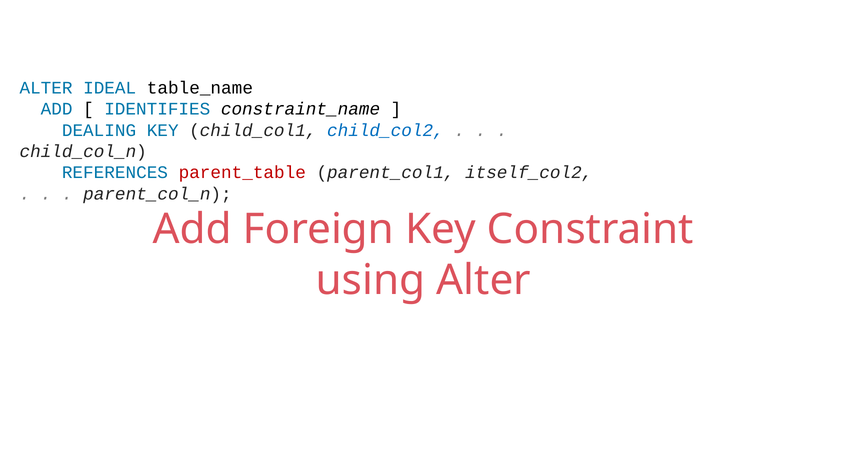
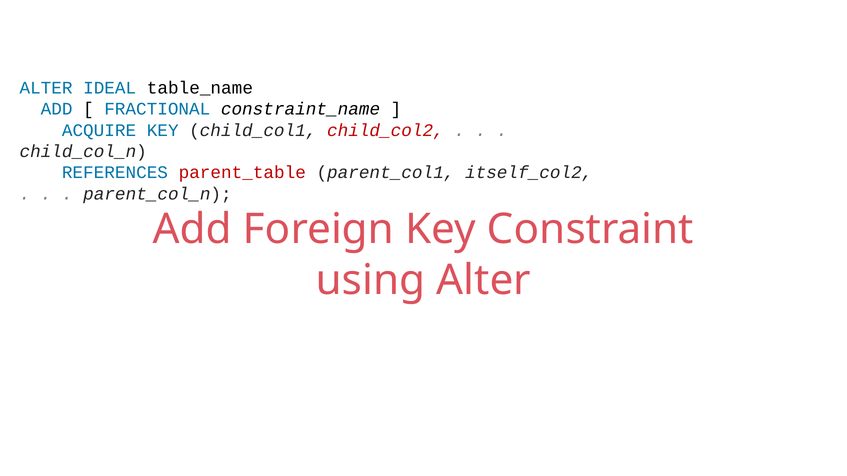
IDENTIFIES: IDENTIFIES -> FRACTIONAL
DEALING: DEALING -> ACQUIRE
child_col2 colour: blue -> red
